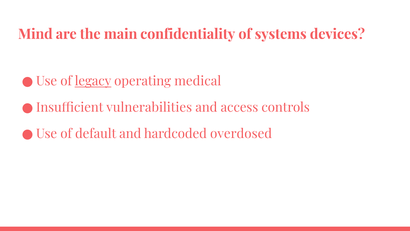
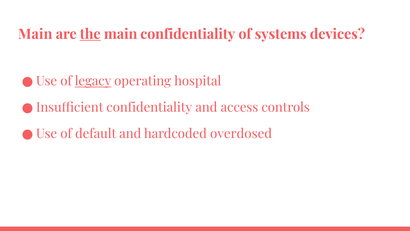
Mind at (35, 34): Mind -> Main
the underline: none -> present
medical: medical -> hospital
vulnerabilities at (149, 107): vulnerabilities -> confidentiality
